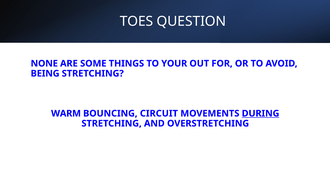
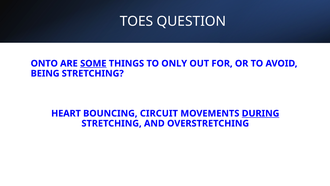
NONE: NONE -> ONTO
SOME underline: none -> present
YOUR: YOUR -> ONLY
WARM: WARM -> HEART
